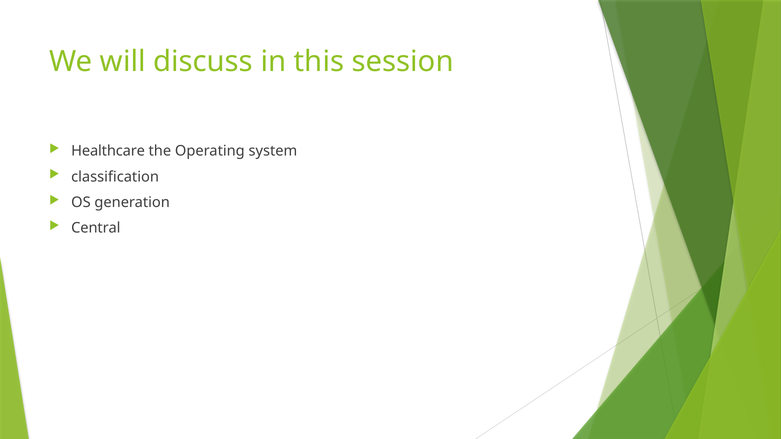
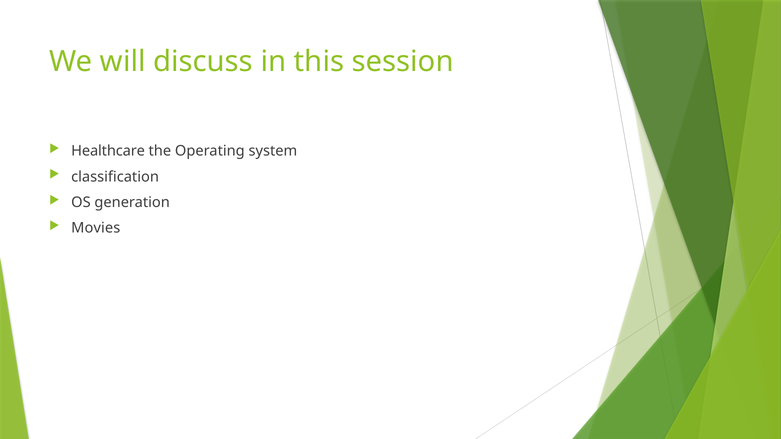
Central: Central -> Movies
